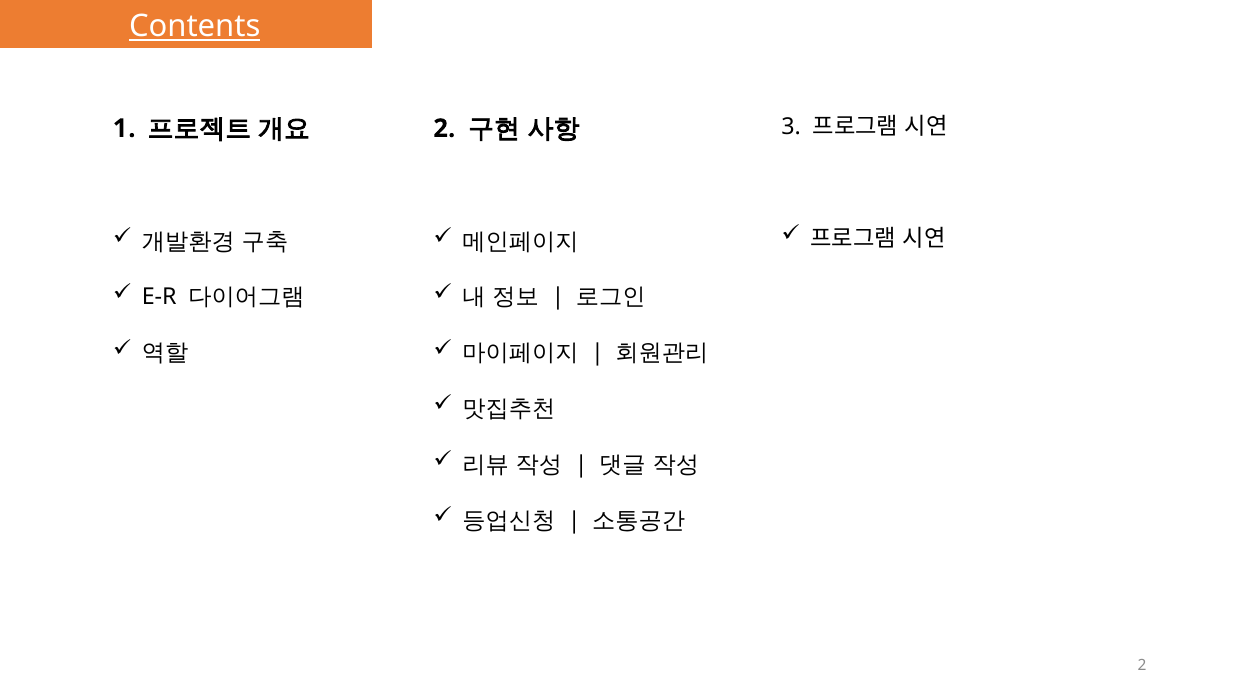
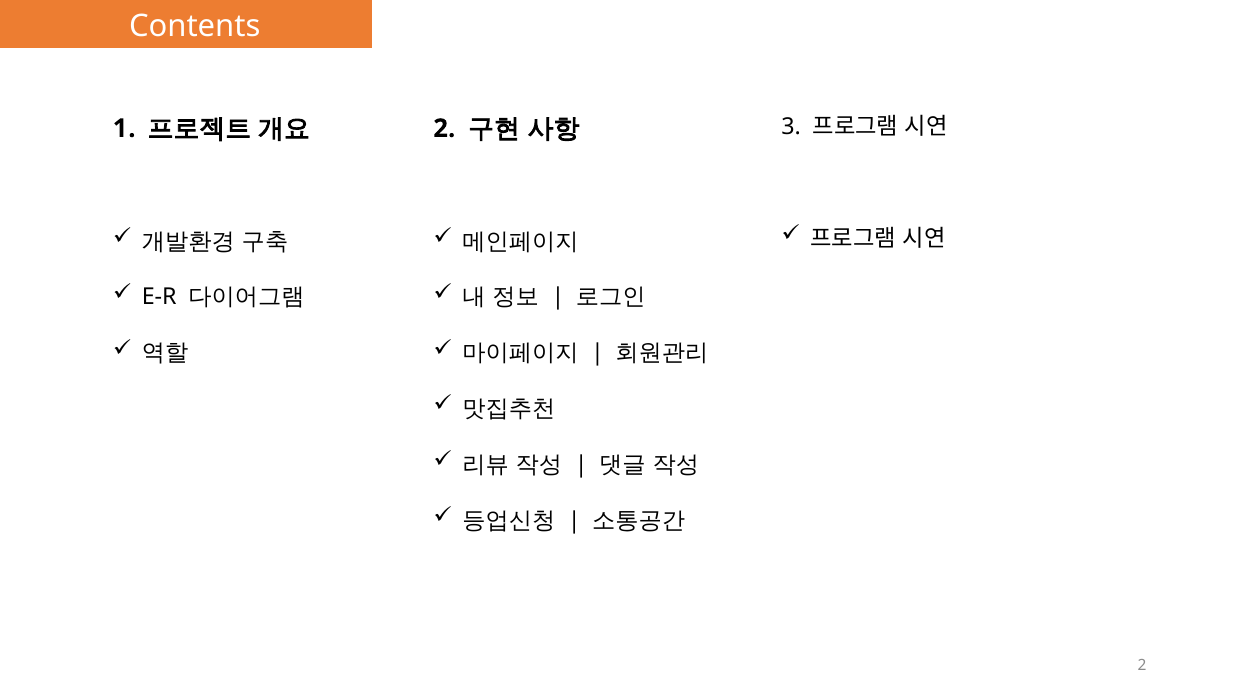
Contents underline: present -> none
